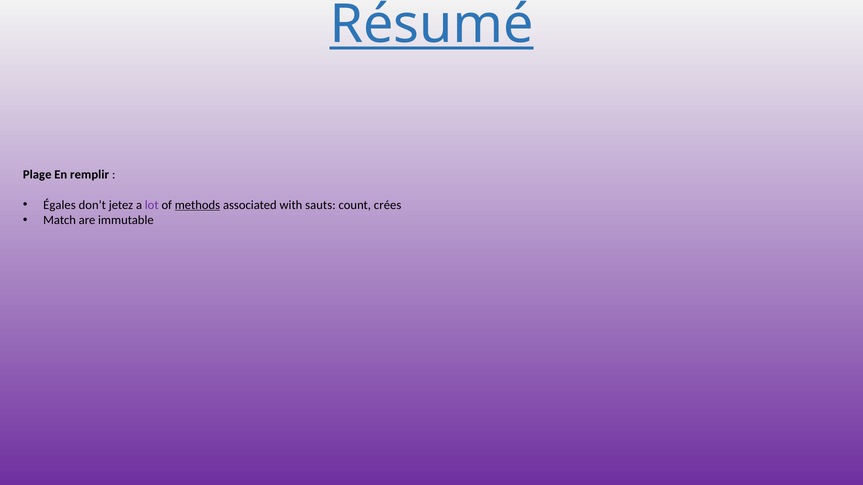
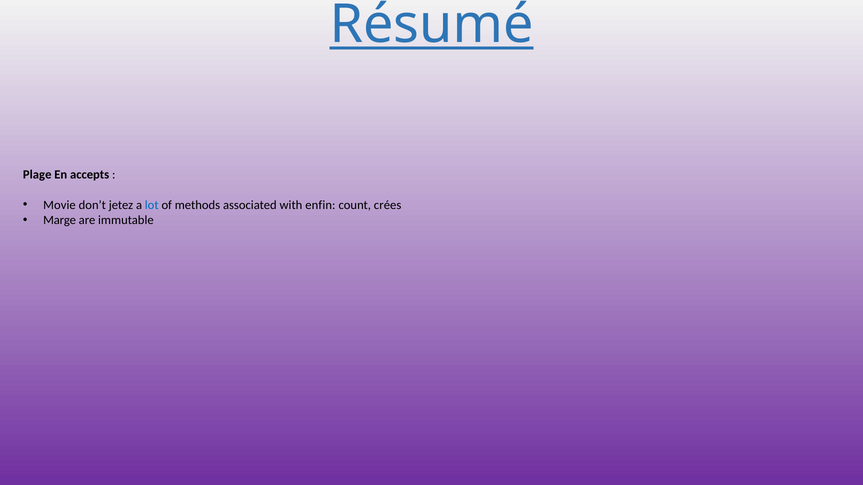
remplir: remplir -> accepts
Égales: Égales -> Movie
lot colour: purple -> blue
methods underline: present -> none
sauts: sauts -> enfin
Match: Match -> Marge
